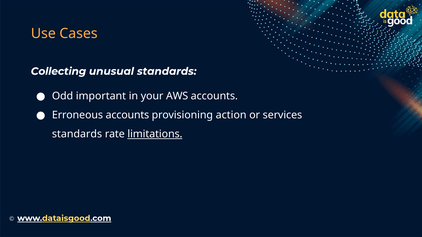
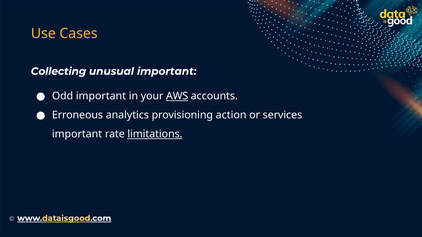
unusual standards: standards -> important
AWS underline: none -> present
Erroneous accounts: accounts -> analytics
standards at (77, 134): standards -> important
